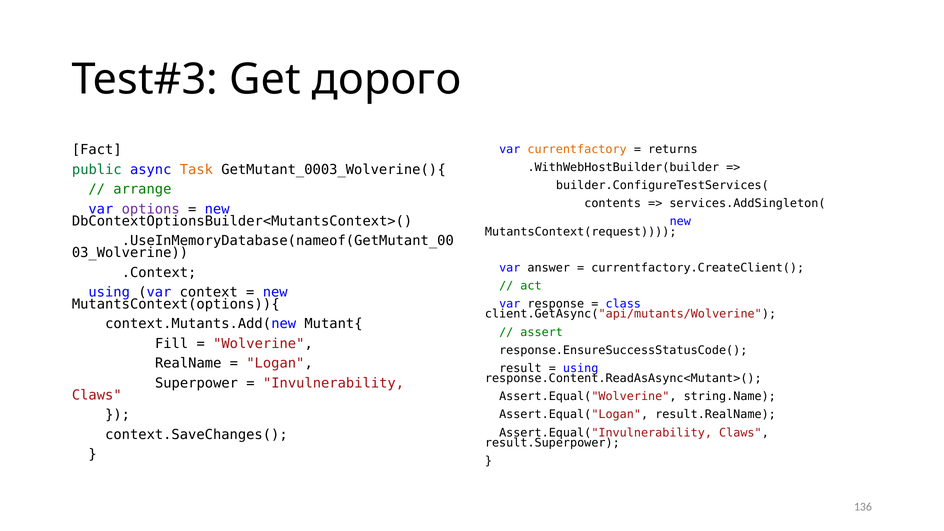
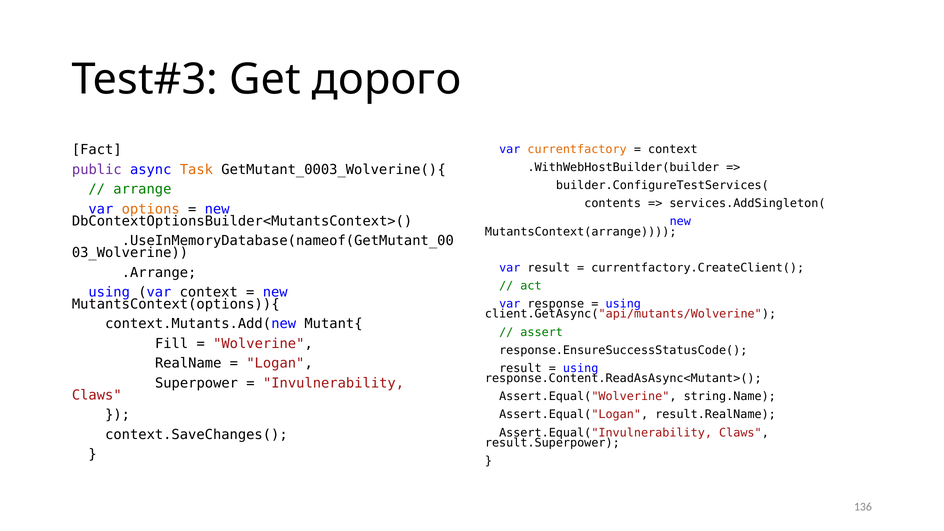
returns at (673, 149): returns -> context
public colour: green -> purple
options colour: purple -> orange
MutantsContext(request: MutantsContext(request -> MutantsContext(arrange
var answer: answer -> result
.Context: .Context -> .Arrange
class at (623, 304): class -> using
